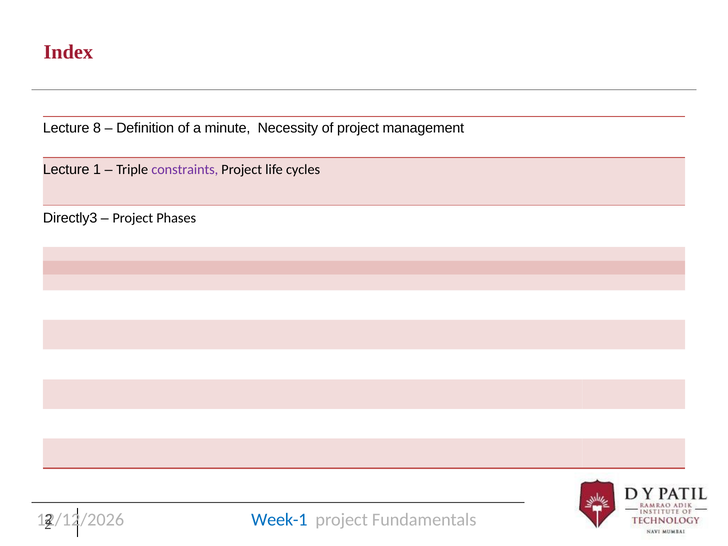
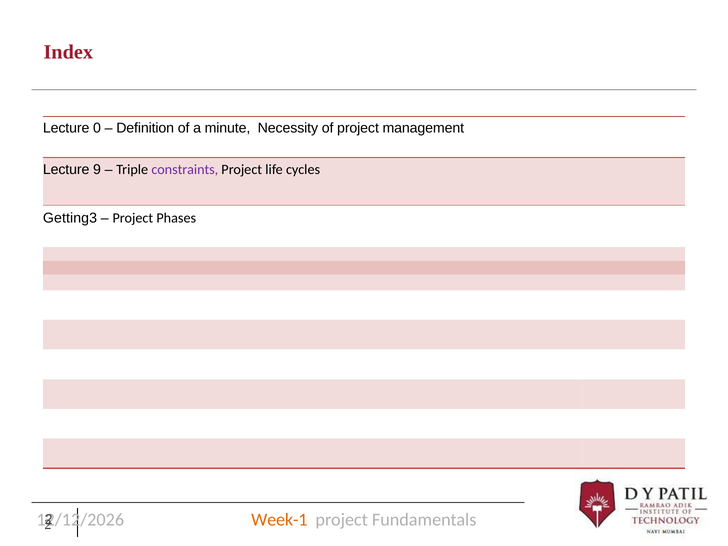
8: 8 -> 0
1: 1 -> 9
Directly3: Directly3 -> Getting3
Week-1 colour: blue -> orange
